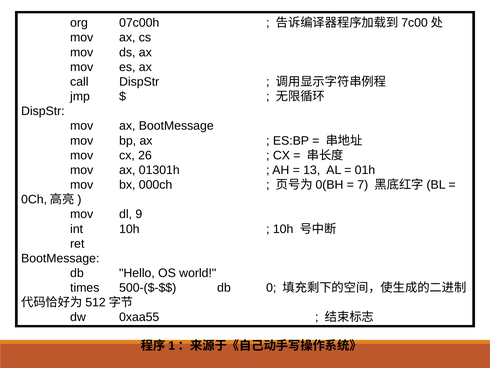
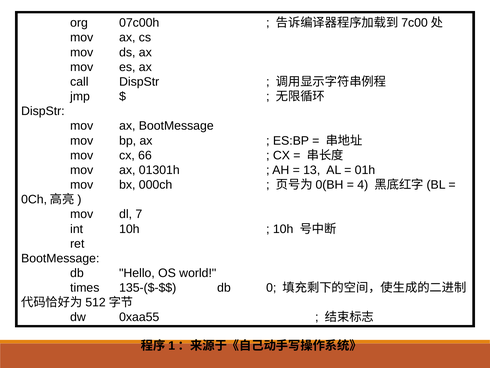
26: 26 -> 66
7: 7 -> 4
9: 9 -> 7
500-($-$$: 500-($-$$ -> 135-($-$$
